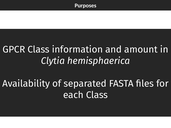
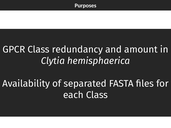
information: information -> redundancy
